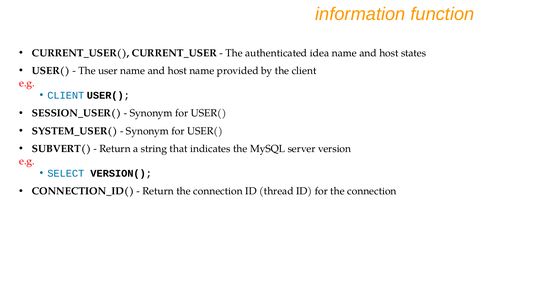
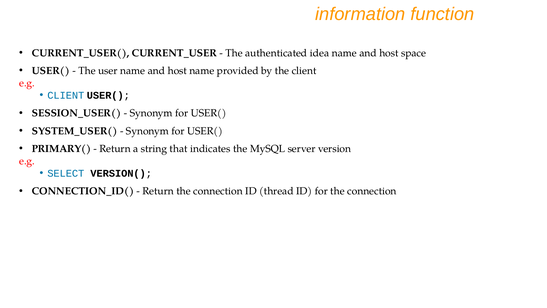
states: states -> space
SUBVERT(: SUBVERT( -> PRIMARY(
